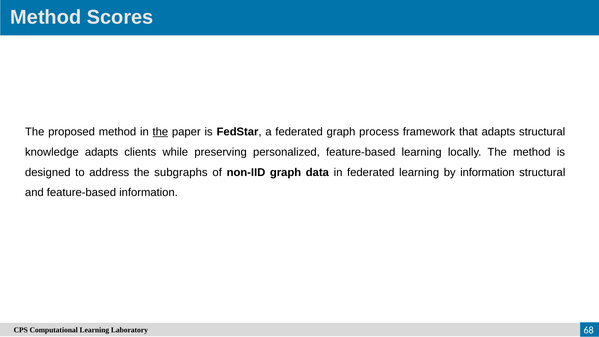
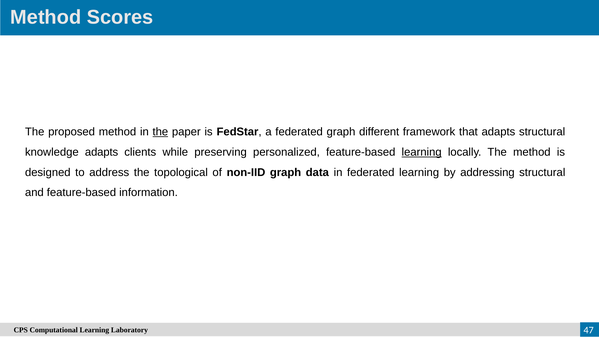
process: process -> different
learning at (422, 152) underline: none -> present
subgraphs: subgraphs -> topological
by information: information -> addressing
68: 68 -> 47
